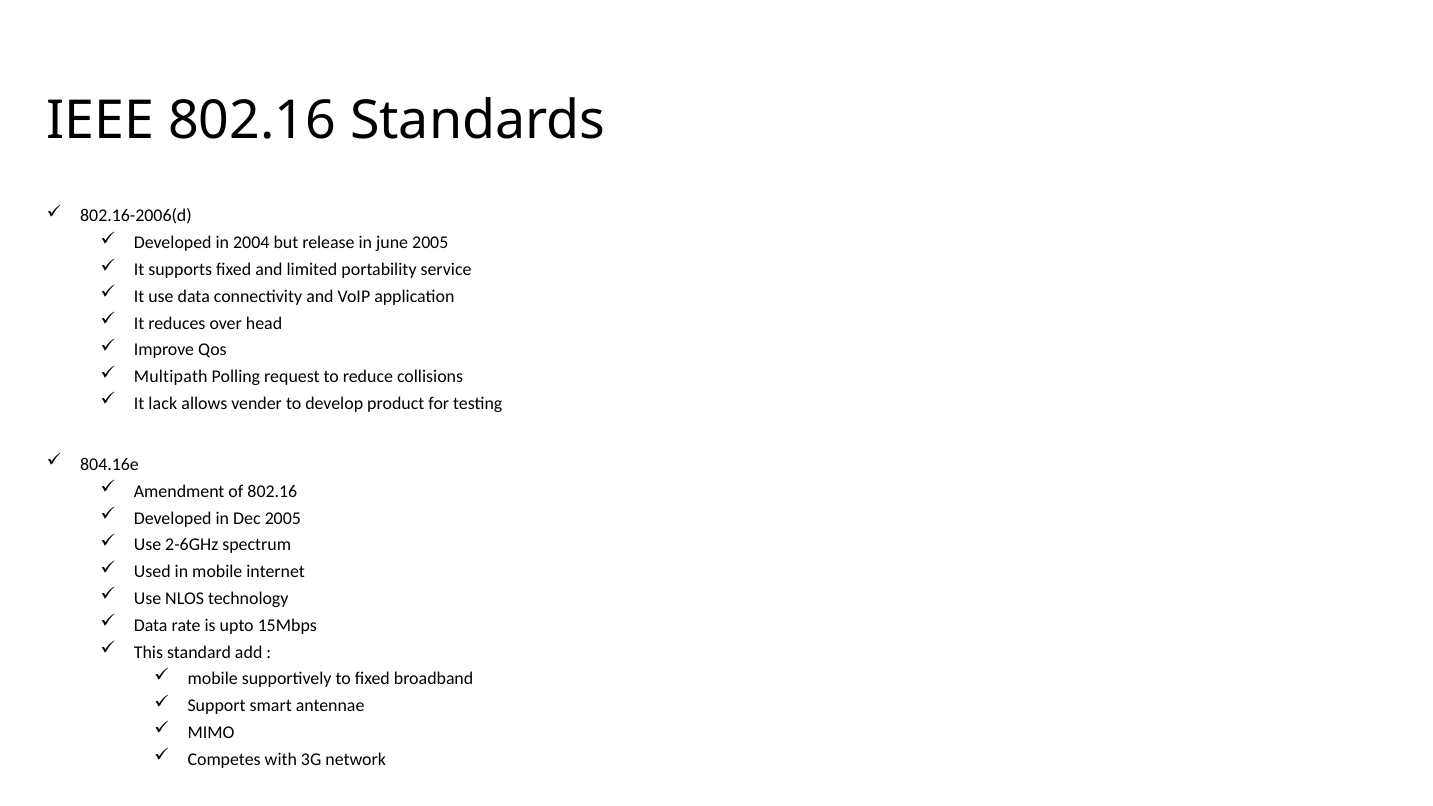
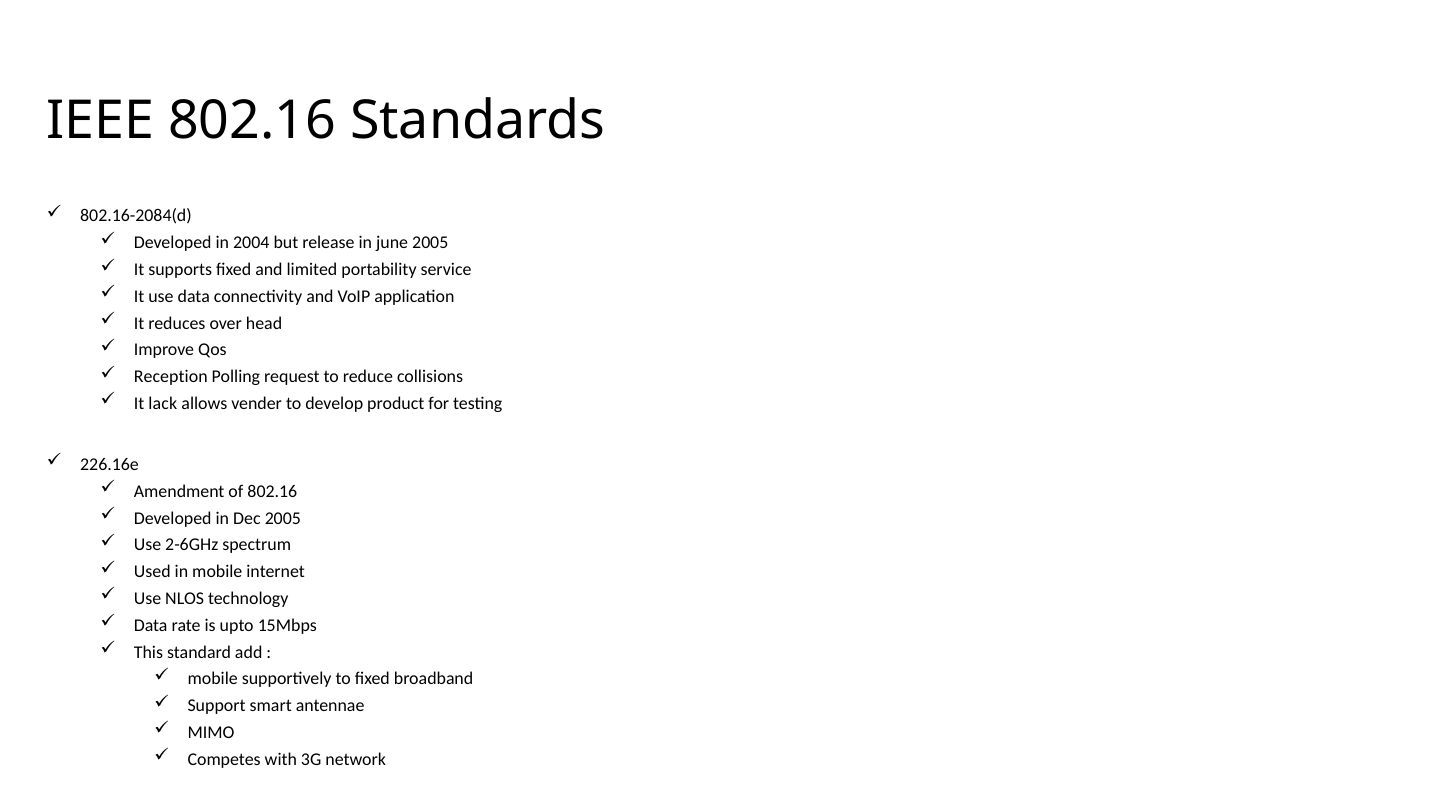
802.16-2006(d: 802.16-2006(d -> 802.16-2084(d
Multipath: Multipath -> Reception
804.16e: 804.16e -> 226.16e
